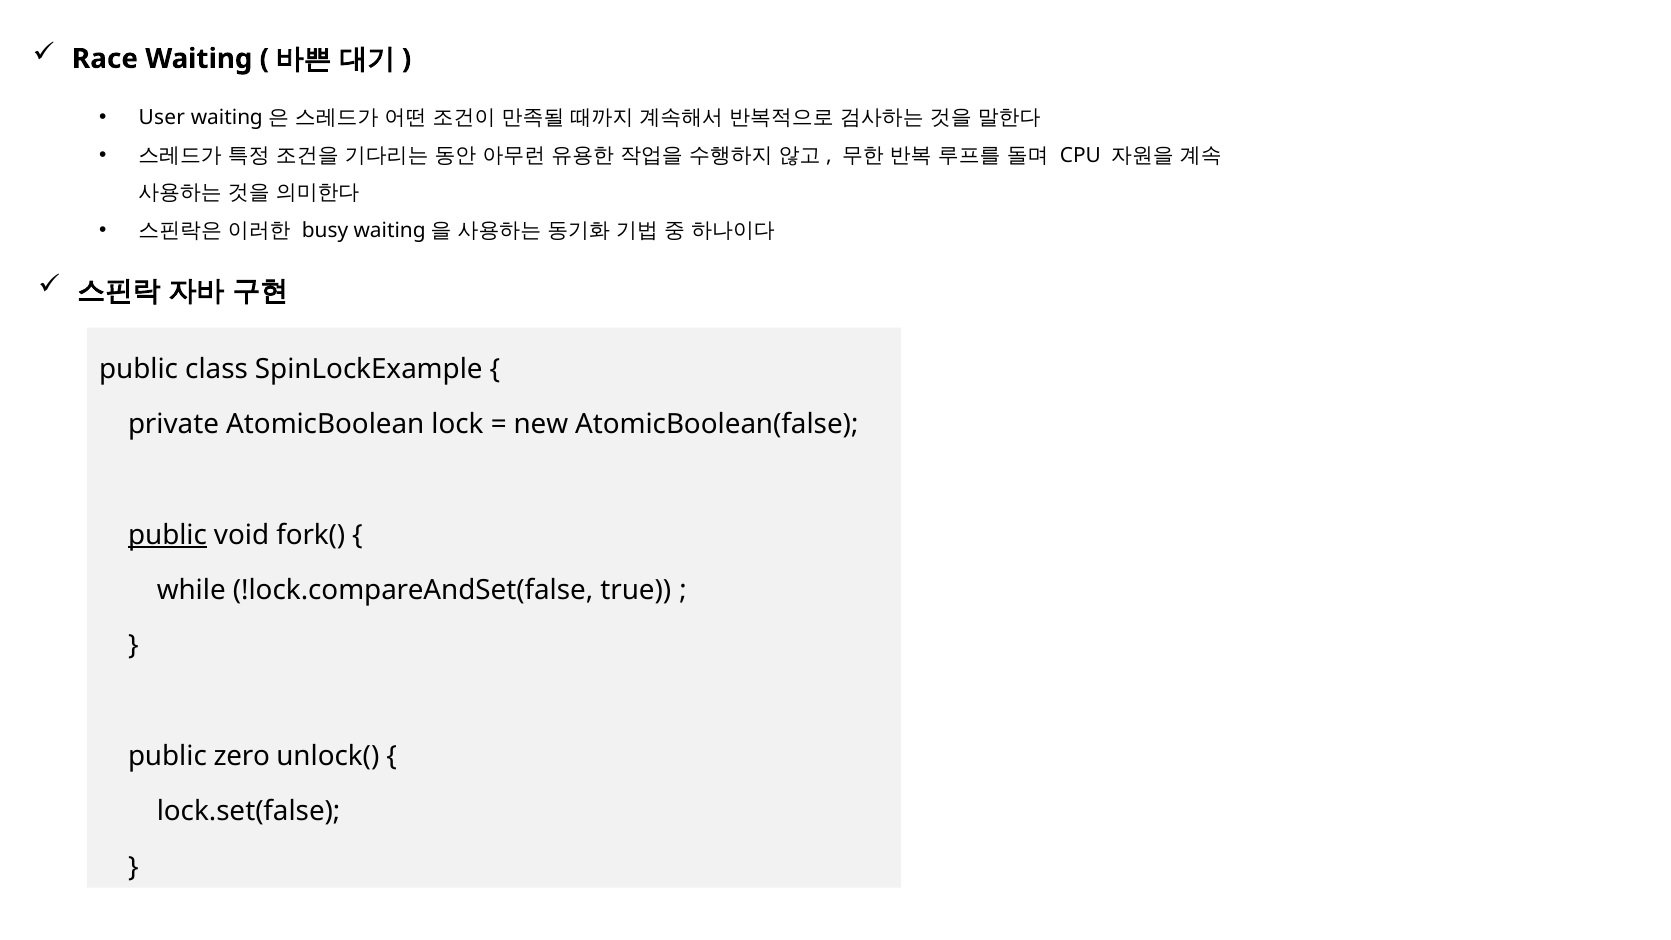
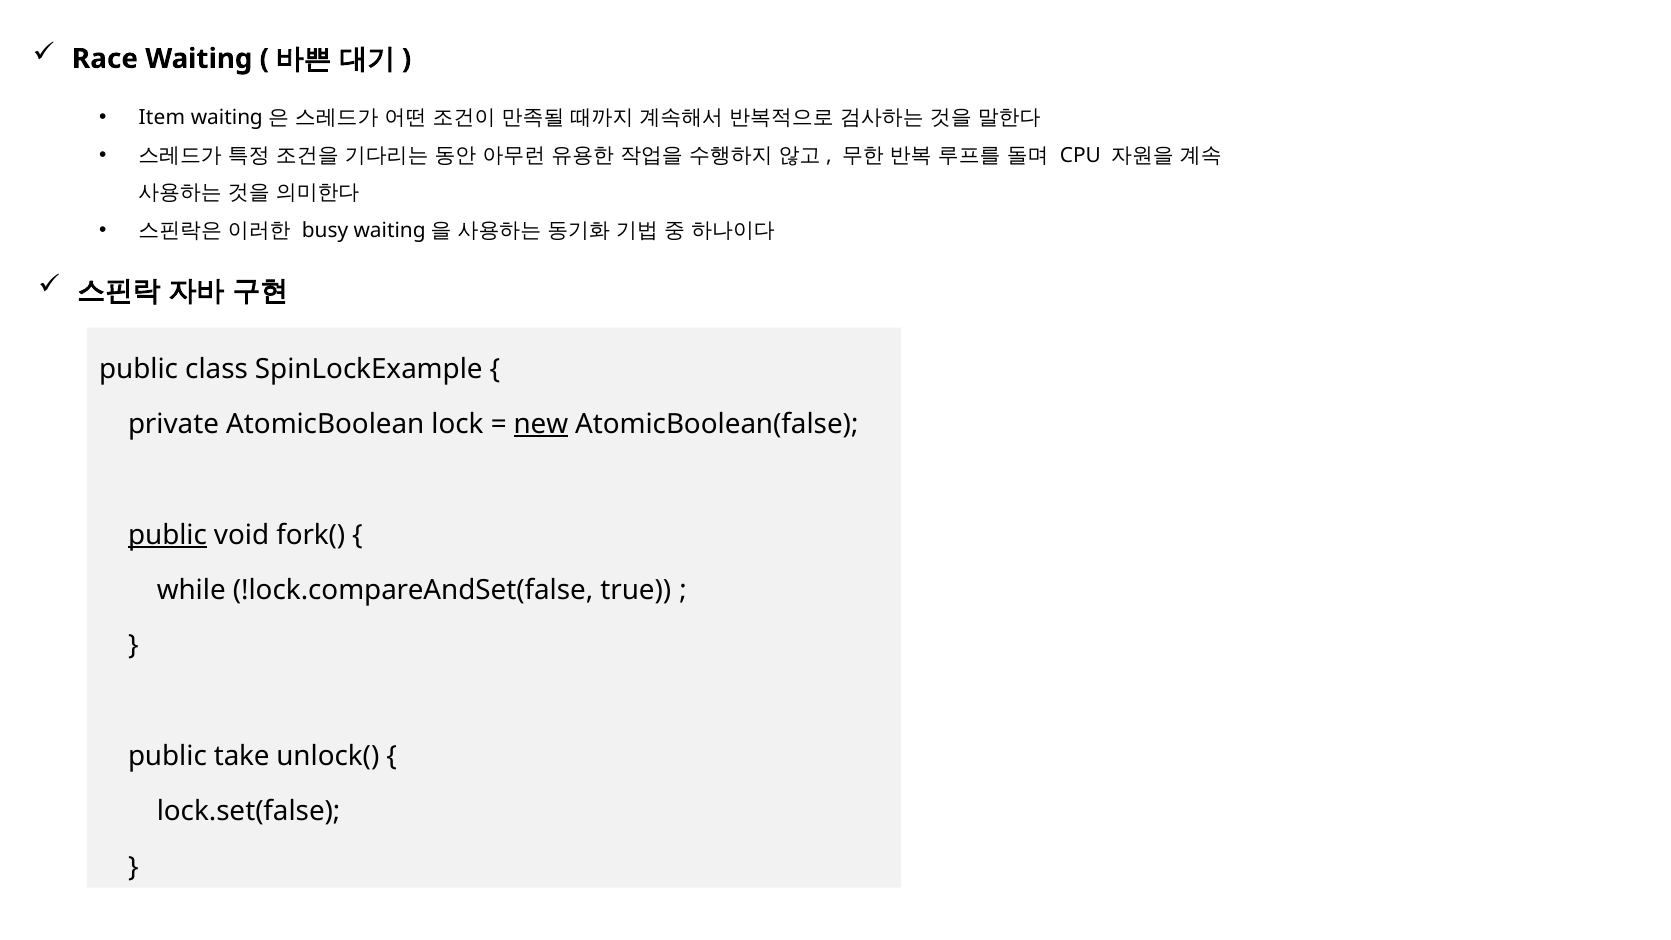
User: User -> Item
new underline: none -> present
zero: zero -> take
